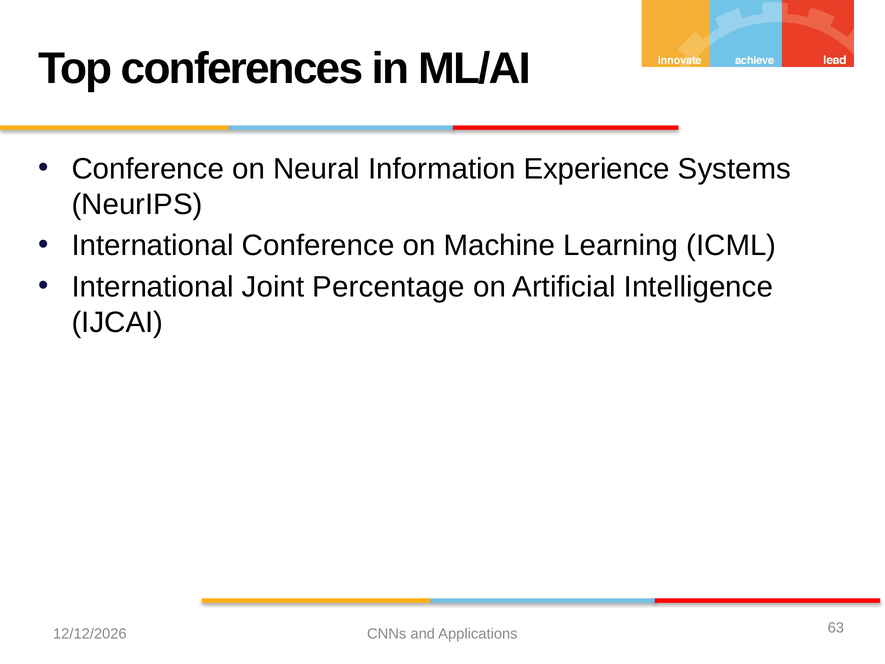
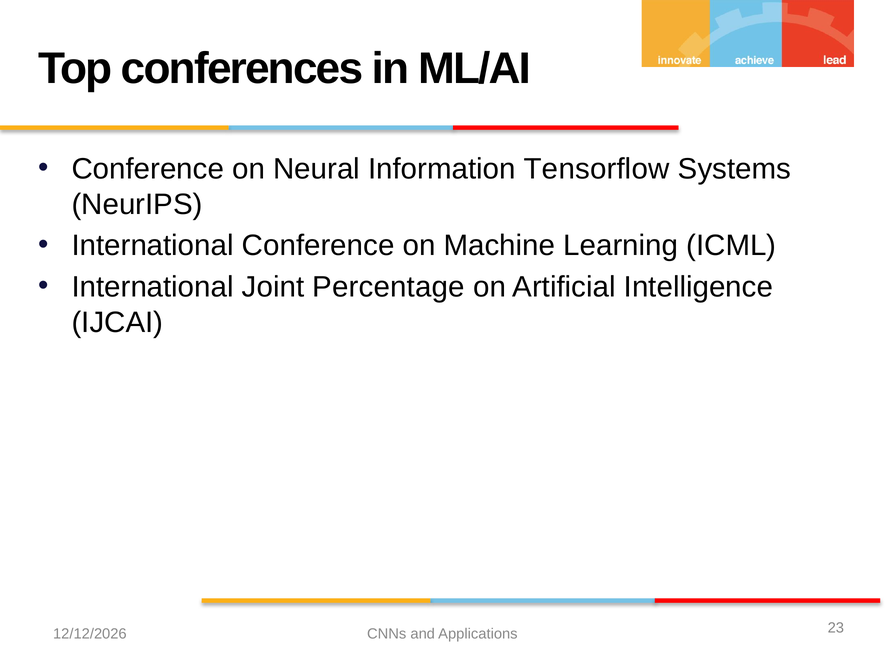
Experience: Experience -> Tensorflow
63: 63 -> 23
